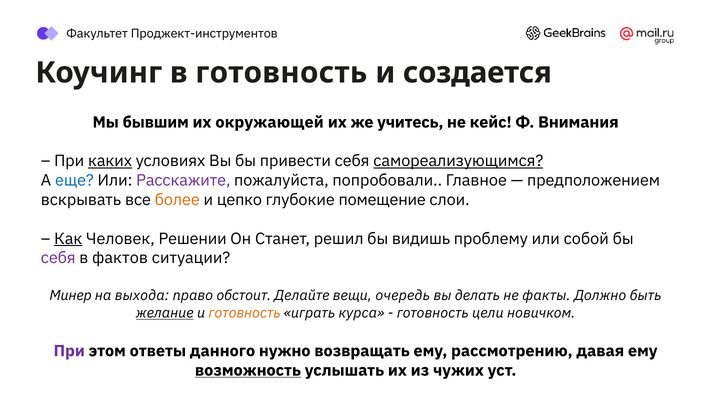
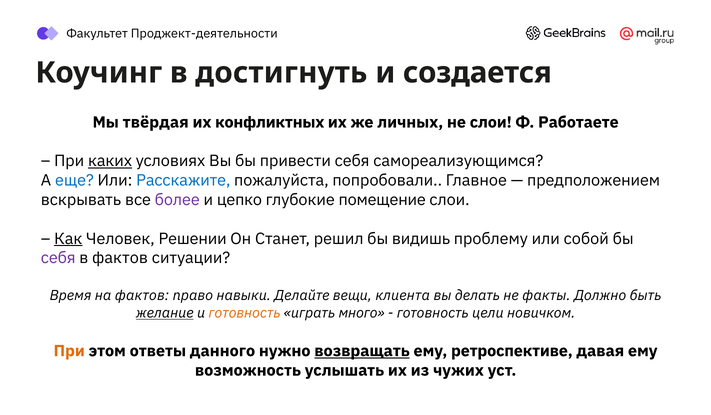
Проджект-инструментов: Проджект-инструментов -> Проджект-деятельности
в готовность: готовность -> достигнуть
бывшим: бывшим -> твёрдая
окружающей: окружающей -> конфликтных
учитесь: учитесь -> личных
не кейс: кейс -> слои
Внимания: Внимания -> Работаете
самореализующимся underline: present -> none
Расскажите colour: purple -> blue
более colour: orange -> purple
Минер: Минер -> Время
на выхода: выхода -> фактов
обстоит: обстоит -> навыки
очередь: очередь -> клиента
курса: курса -> много
При at (69, 351) colour: purple -> orange
возвращать underline: none -> present
рассмотрению: рассмотрению -> ретроспективе
возможность underline: present -> none
